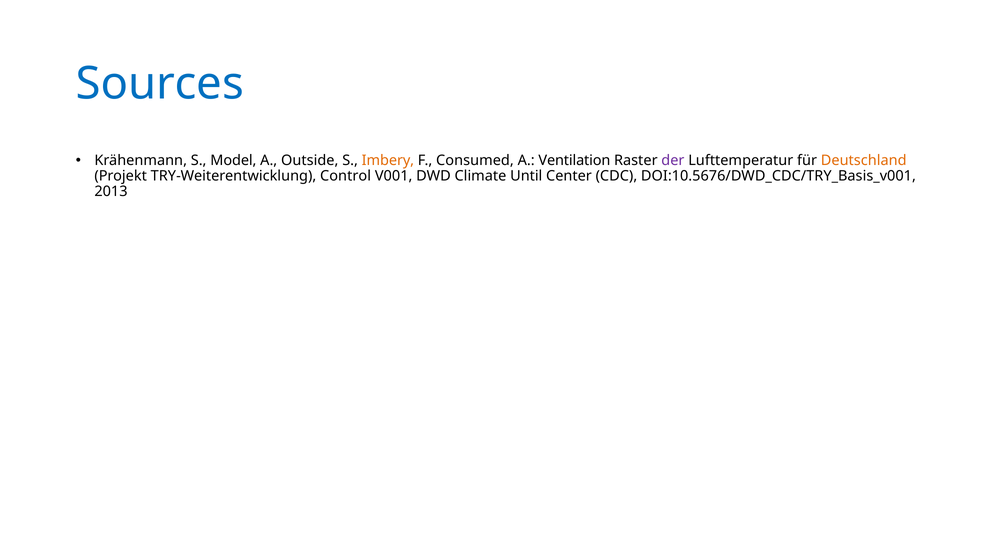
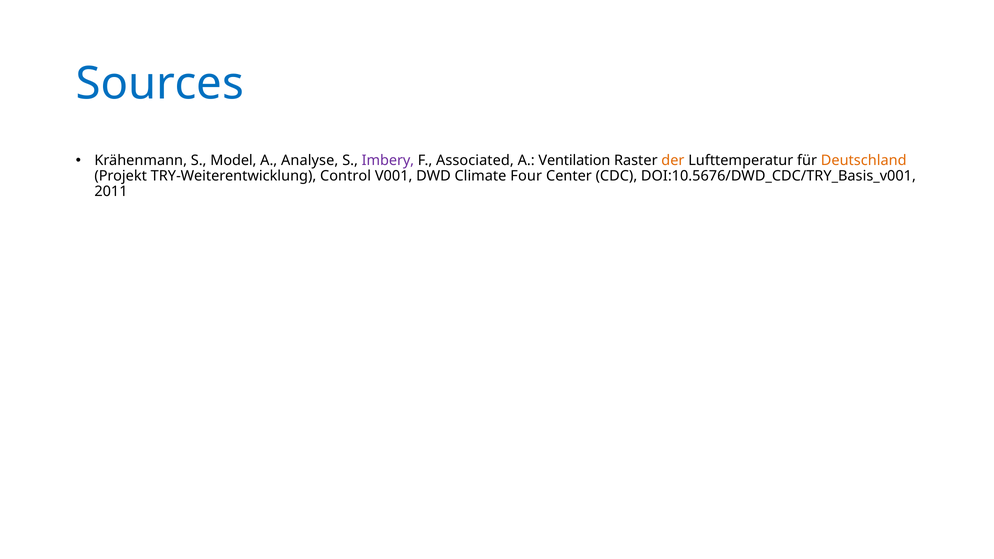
Outside: Outside -> Analyse
Imbery colour: orange -> purple
Consumed: Consumed -> Associated
der colour: purple -> orange
Until: Until -> Four
2013: 2013 -> 2011
